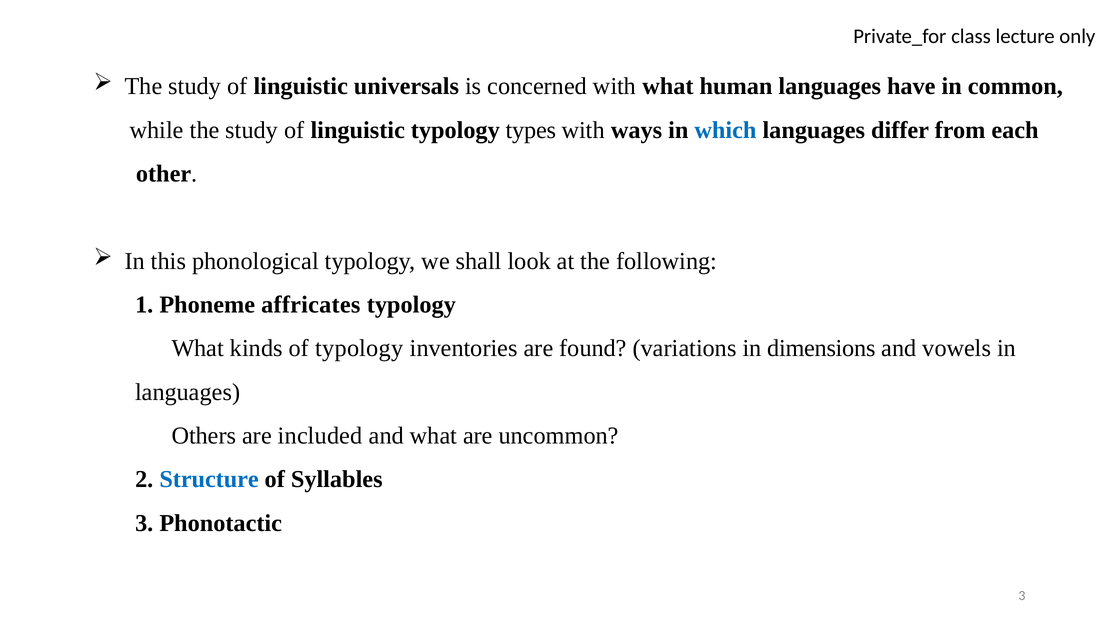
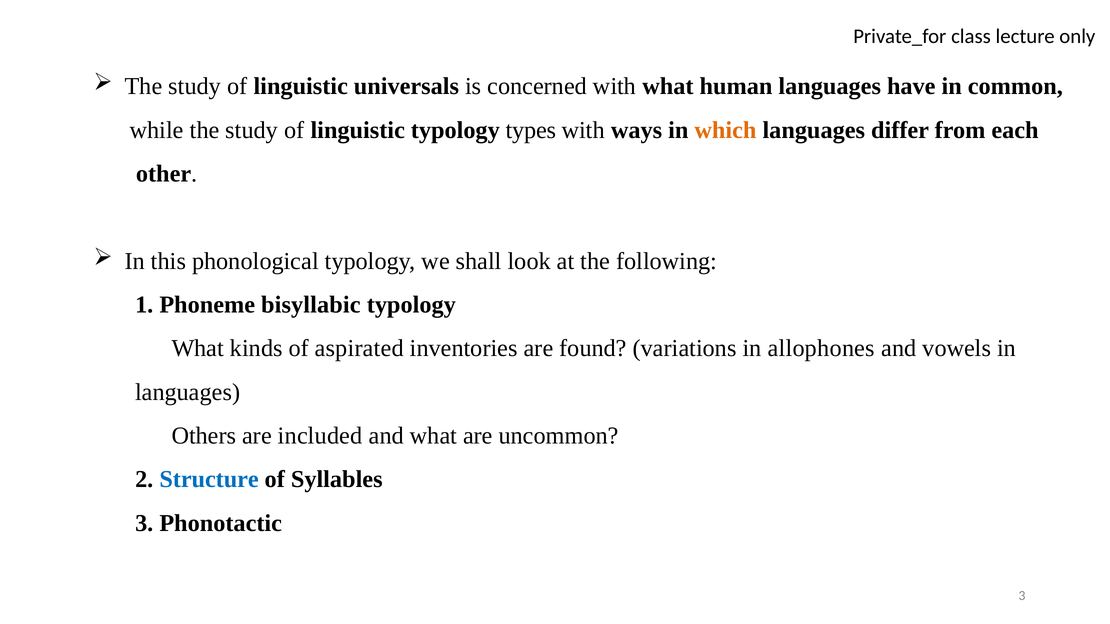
which colour: blue -> orange
affricates: affricates -> bisyllabic
of typology: typology -> aspirated
dimensions: dimensions -> allophones
